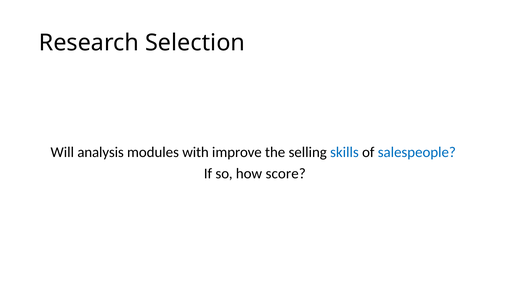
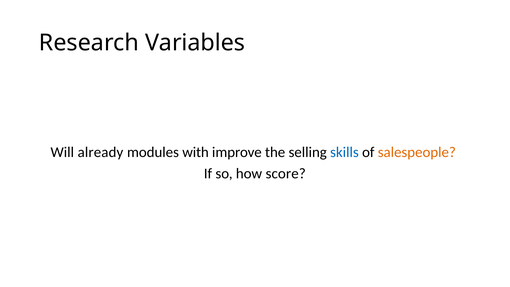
Selection: Selection -> Variables
analysis: analysis -> already
salespeople colour: blue -> orange
